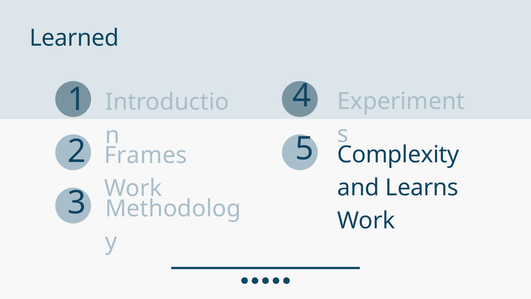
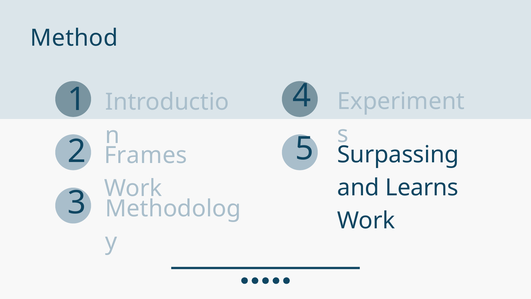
Learned: Learned -> Method
Complexity: Complexity -> Surpassing
